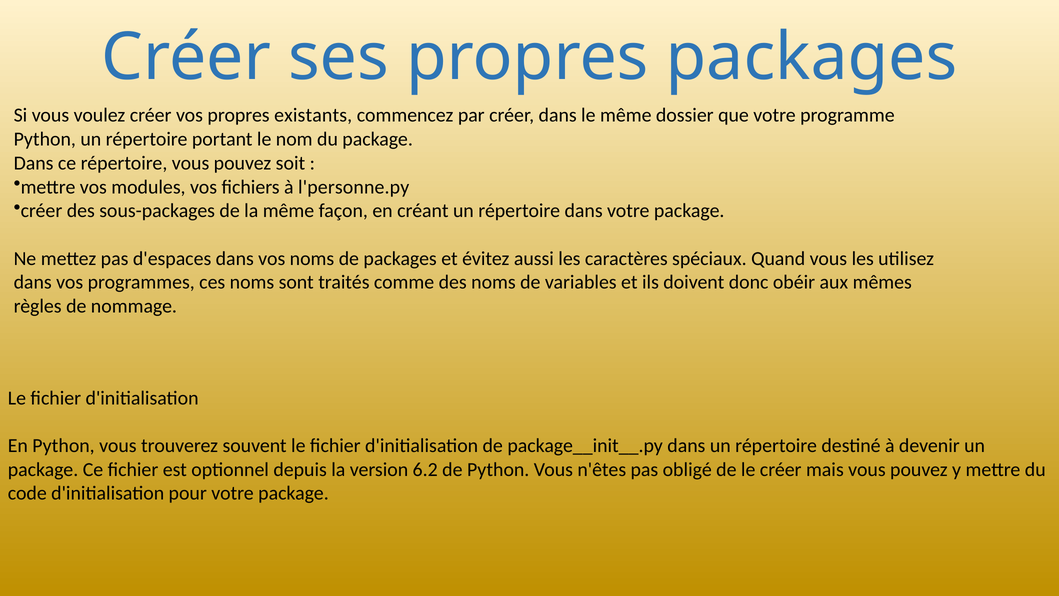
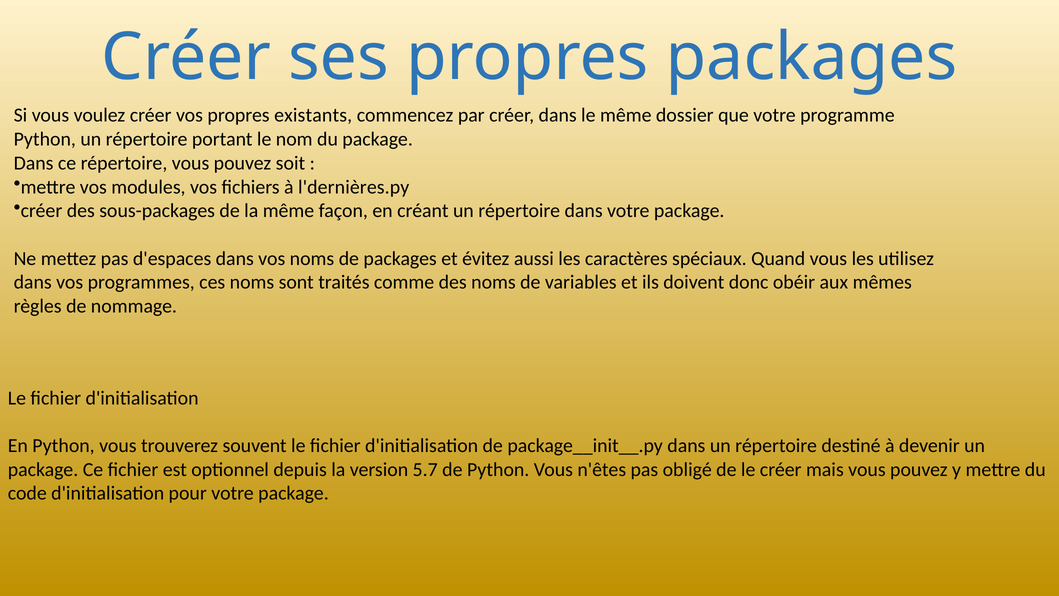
l'personne.py: l'personne.py -> l'dernières.py
6.2: 6.2 -> 5.7
